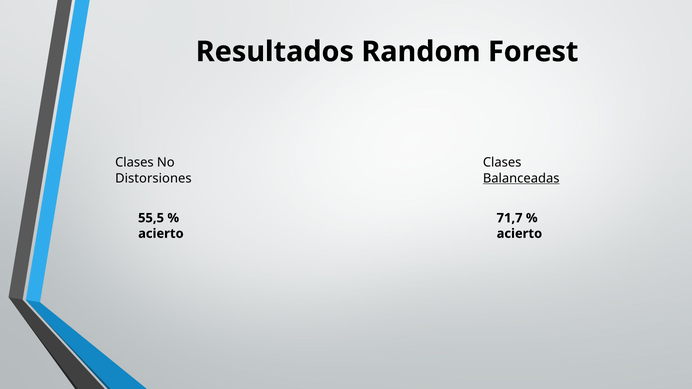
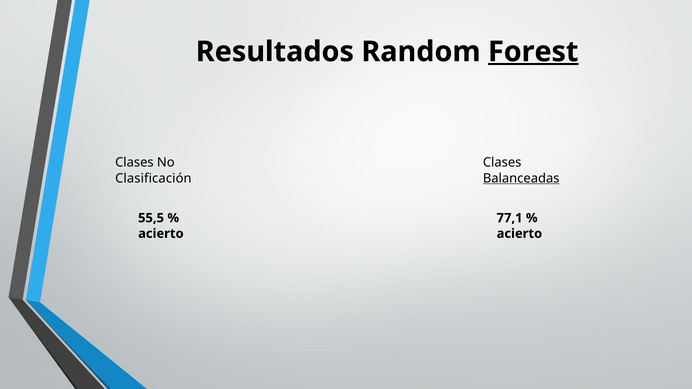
Forest underline: none -> present
Distorsiones: Distorsiones -> Clasificación
71,7: 71,7 -> 77,1
